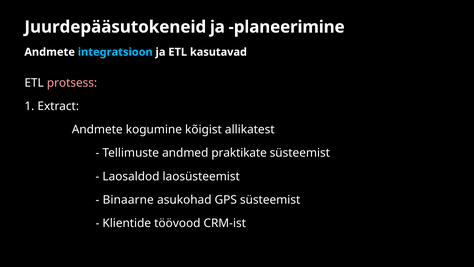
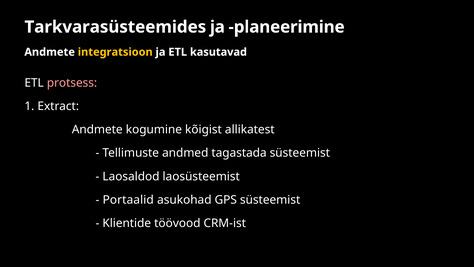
Juurdepääsutokeneid: Juurdepääsutokeneid -> Tarkvarasüsteemides
integratsioon colour: light blue -> yellow
praktikate: praktikate -> tagastada
Binaarne: Binaarne -> Portaalid
